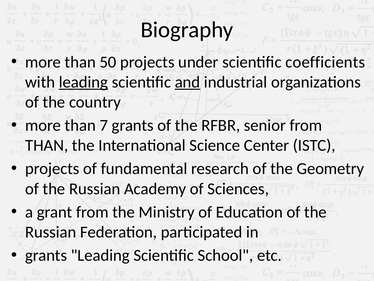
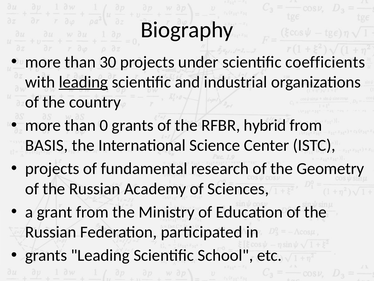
50: 50 -> 30
and underline: present -> none
7: 7 -> 0
senior: senior -> hybrid
THAN at (47, 145): THAN -> BASIS
